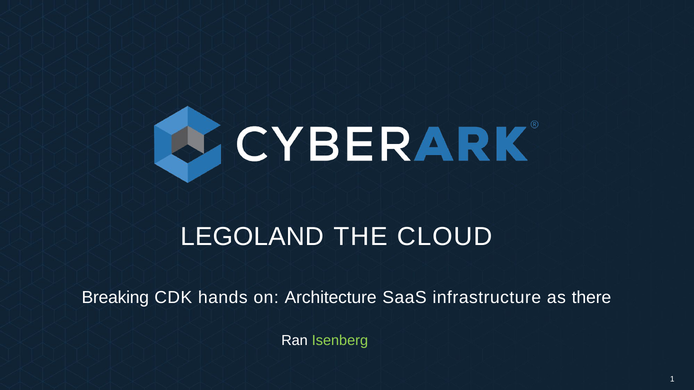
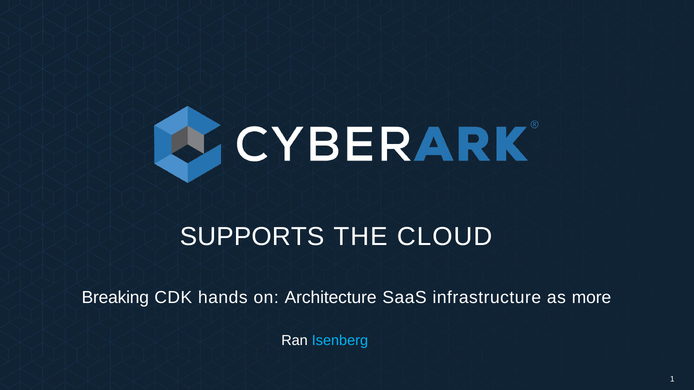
LEGOLAND: LEGOLAND -> SUPPORTS
there: there -> more
Isenberg colour: light green -> light blue
